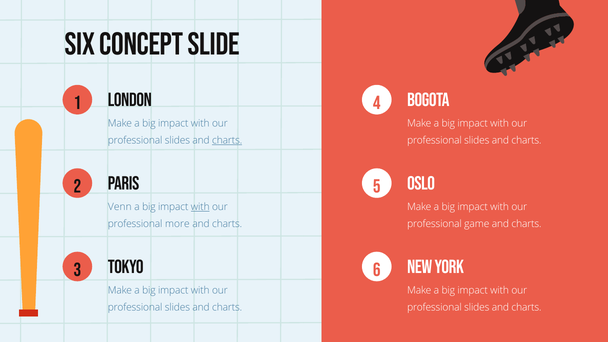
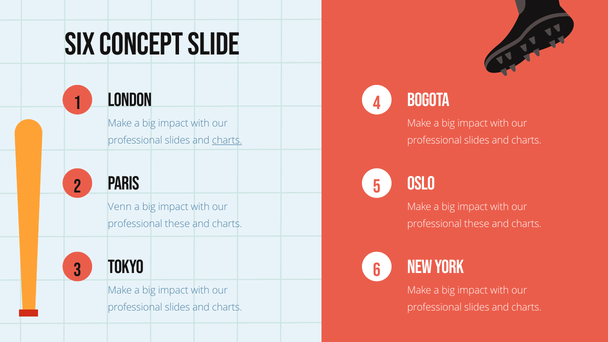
with at (200, 207) underline: present -> none
more at (177, 224): more -> these
game at (477, 224): game -> these
